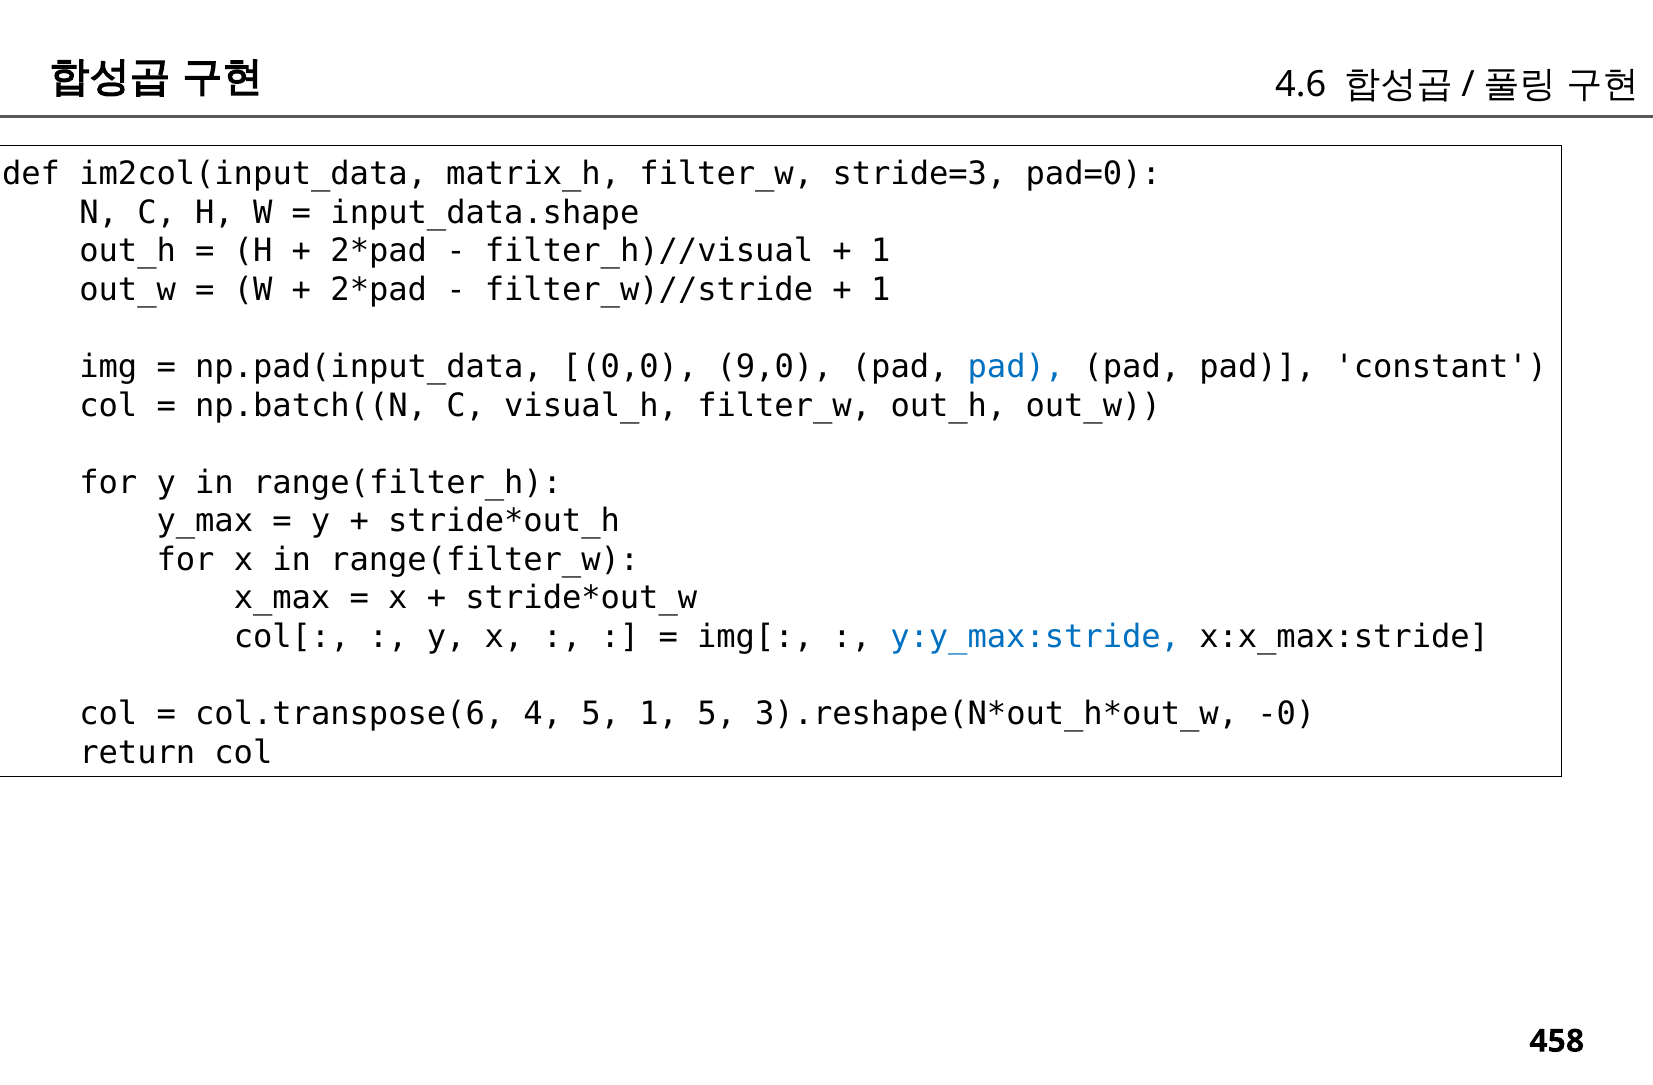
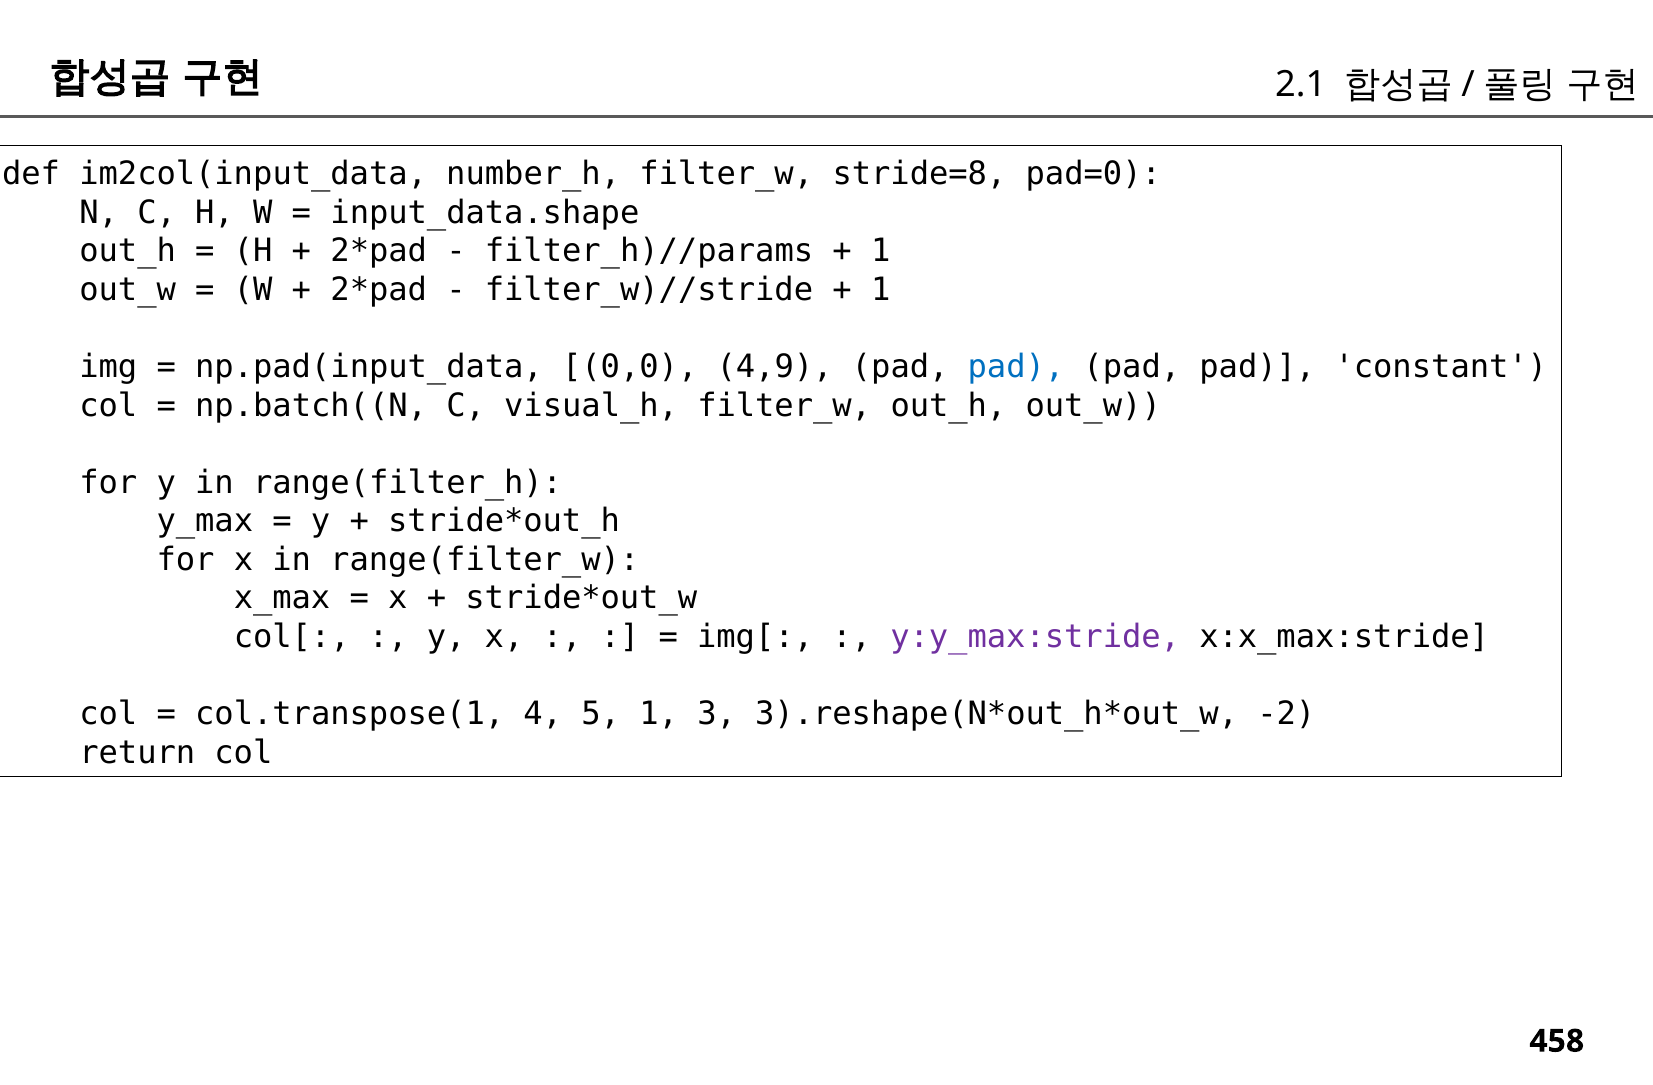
4.6: 4.6 -> 2.1
matrix_h: matrix_h -> number_h
stride=3: stride=3 -> stride=8
filter_h)//visual: filter_h)//visual -> filter_h)//params
9,0: 9,0 -> 4,9
y:y_max:stride colour: blue -> purple
col.transpose(6: col.transpose(6 -> col.transpose(1
1 5: 5 -> 3
-0: -0 -> -2
